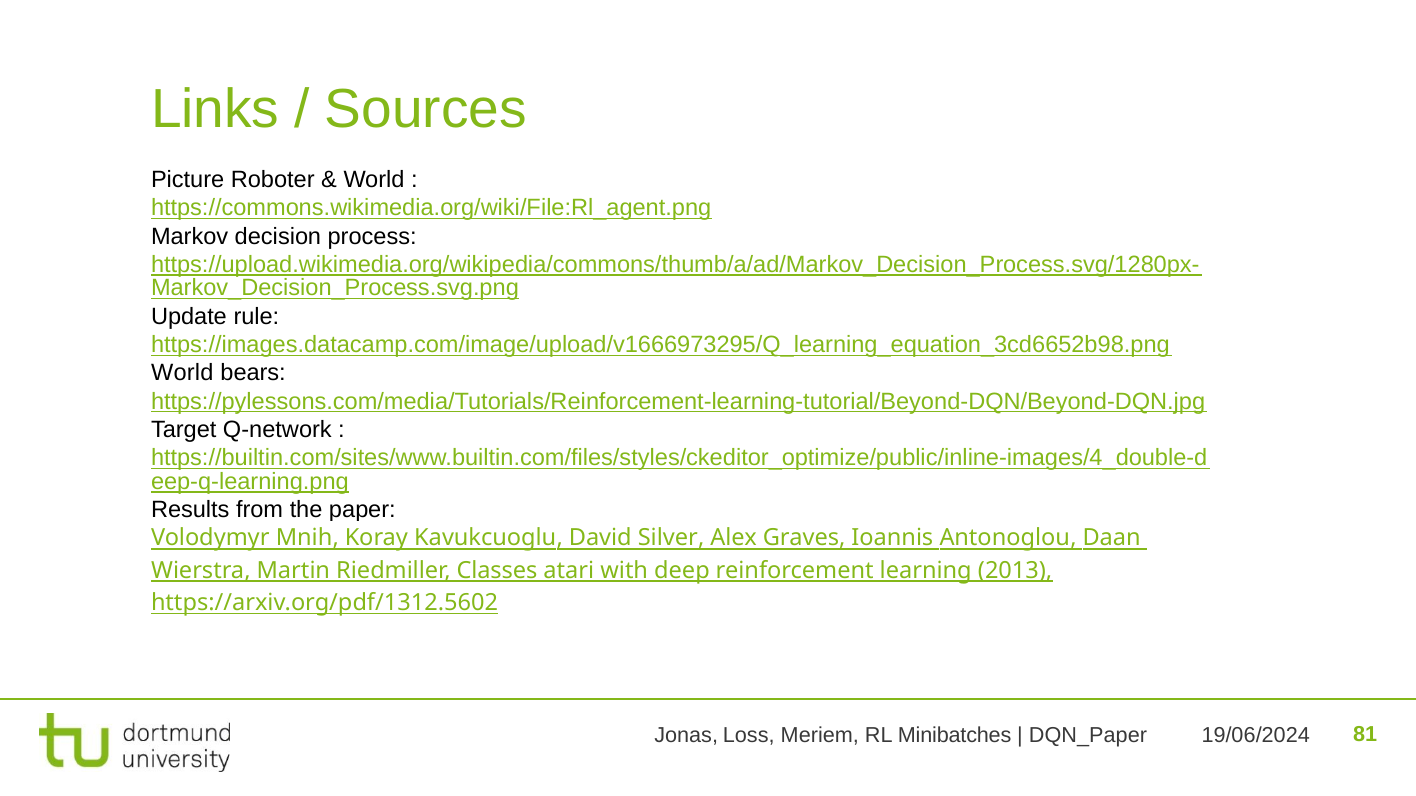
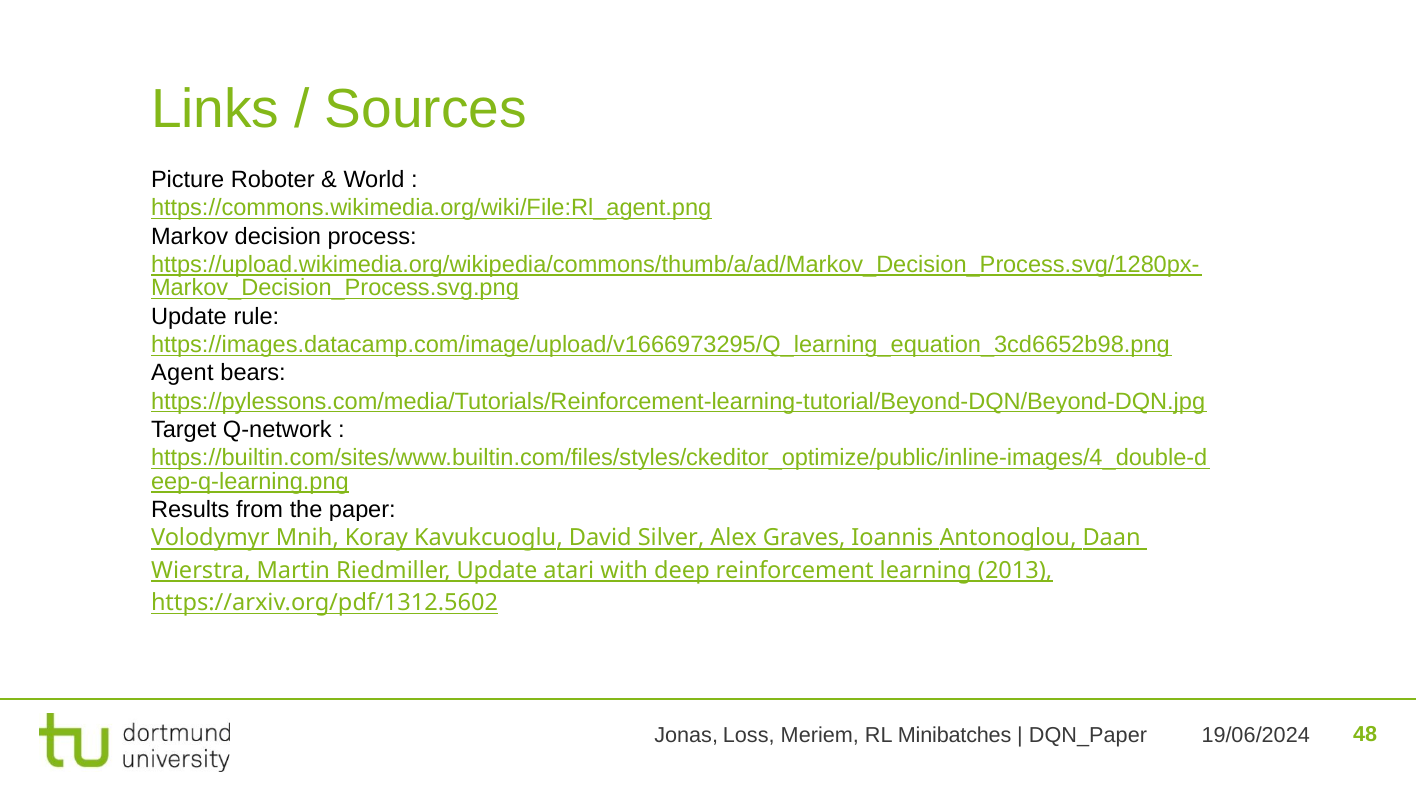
World at (182, 373): World -> Agent
Classes at (497, 571): Classes -> Update
81: 81 -> 48
